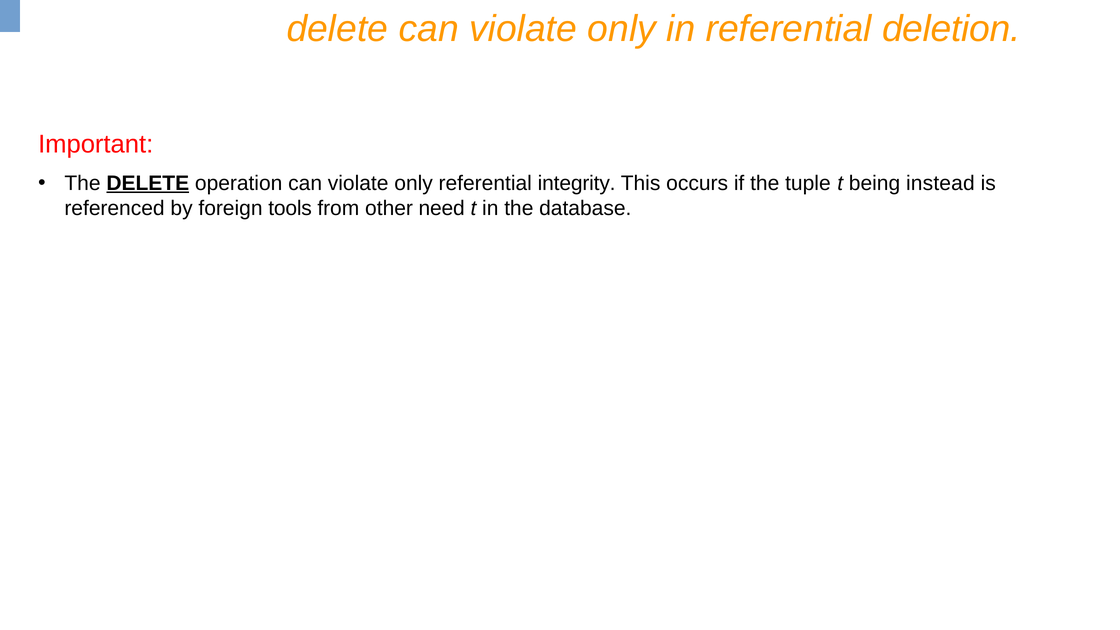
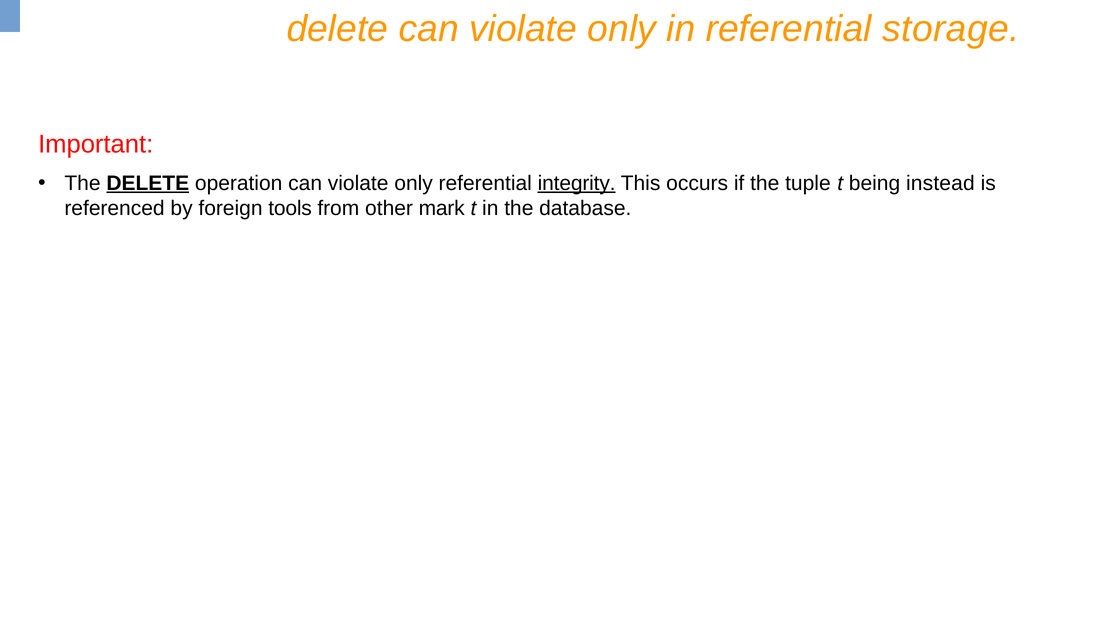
deletion: deletion -> storage
integrity underline: none -> present
need: need -> mark
